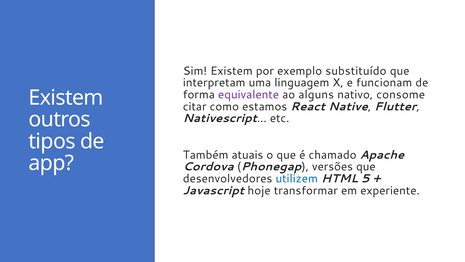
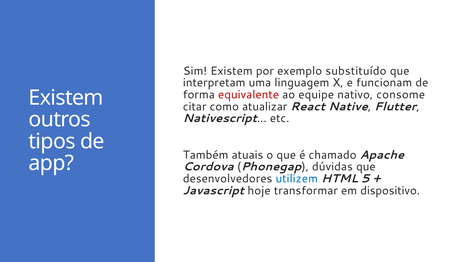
equivalente colour: purple -> red
alguns: alguns -> equipe
estamos: estamos -> atualizar
versões: versões -> dúvidas
experiente: experiente -> dispositivo
